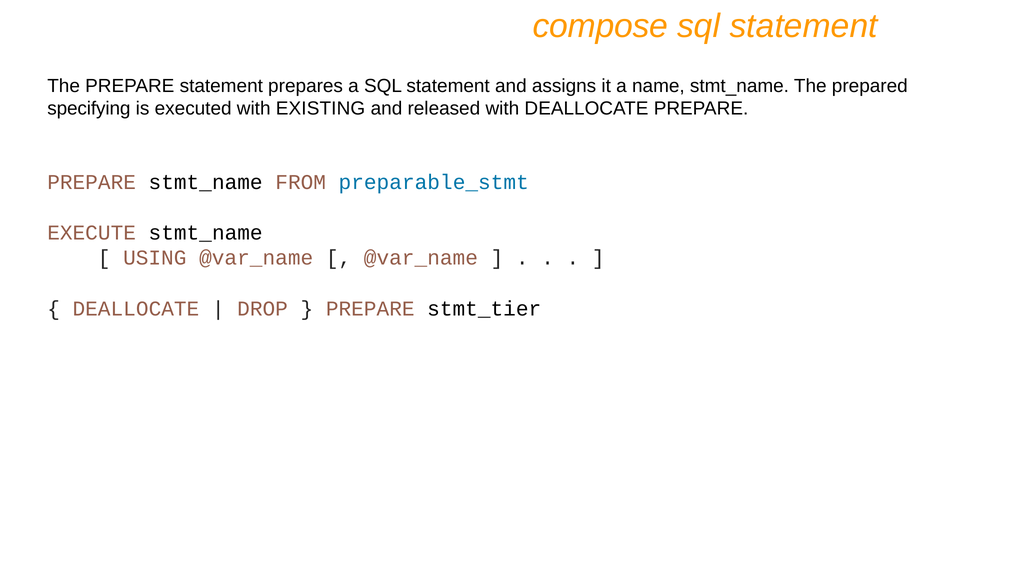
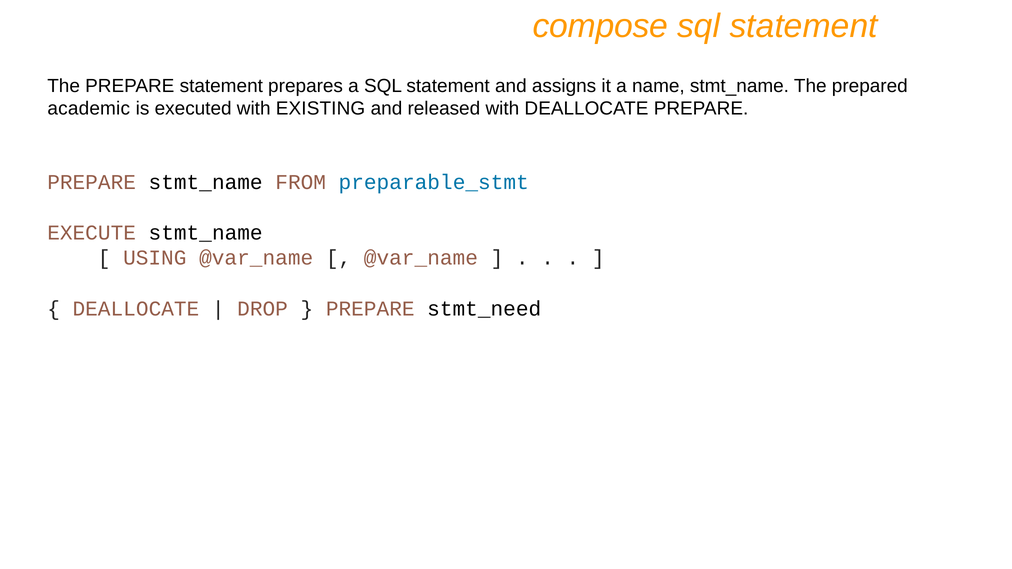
specifying: specifying -> academic
stmt_tier: stmt_tier -> stmt_need
